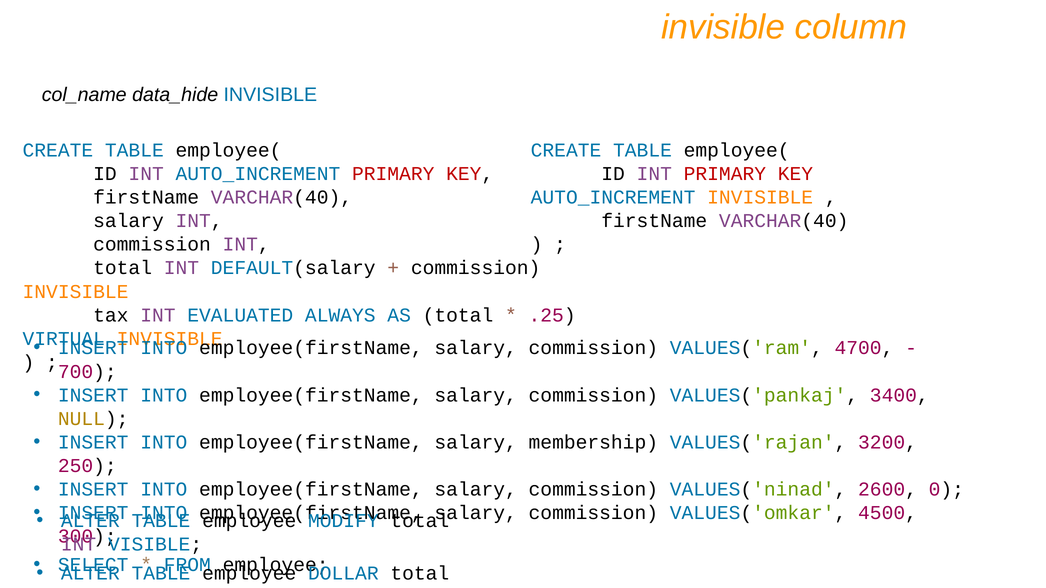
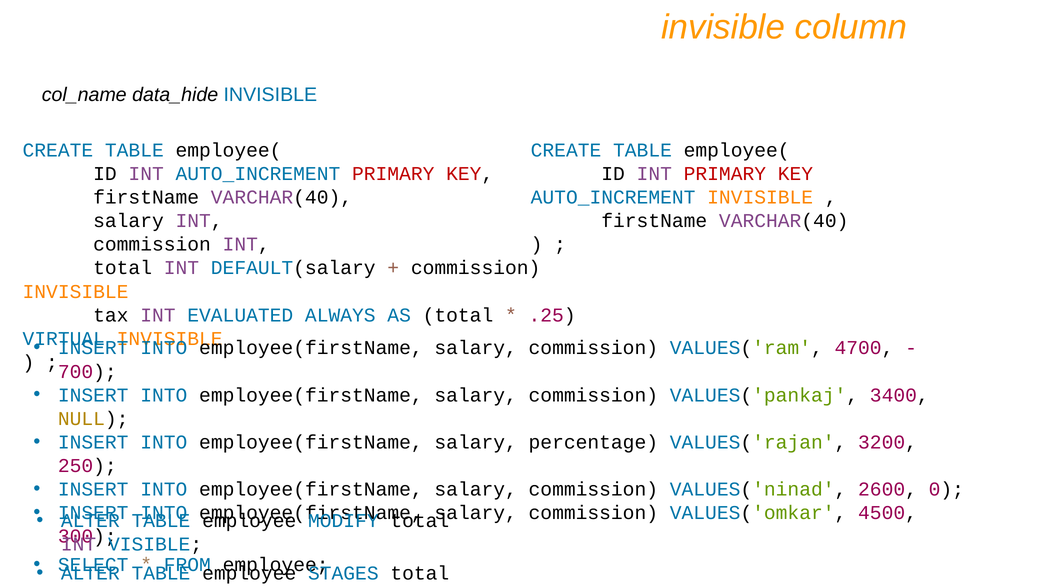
membership: membership -> percentage
DOLLAR: DOLLAR -> STAGES
